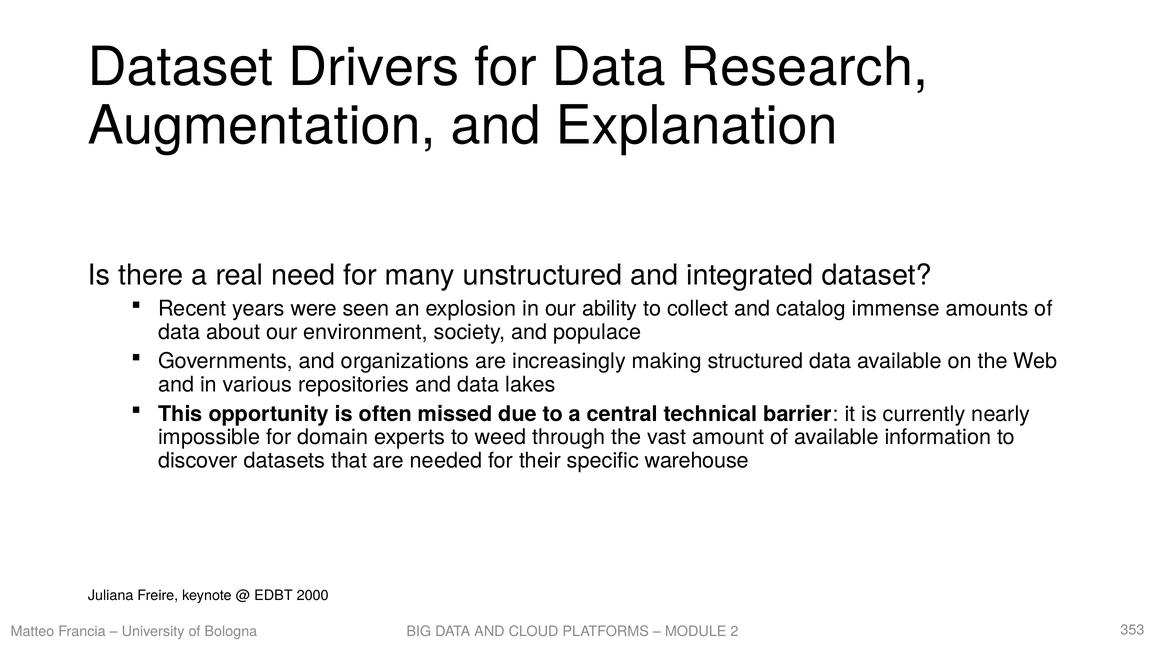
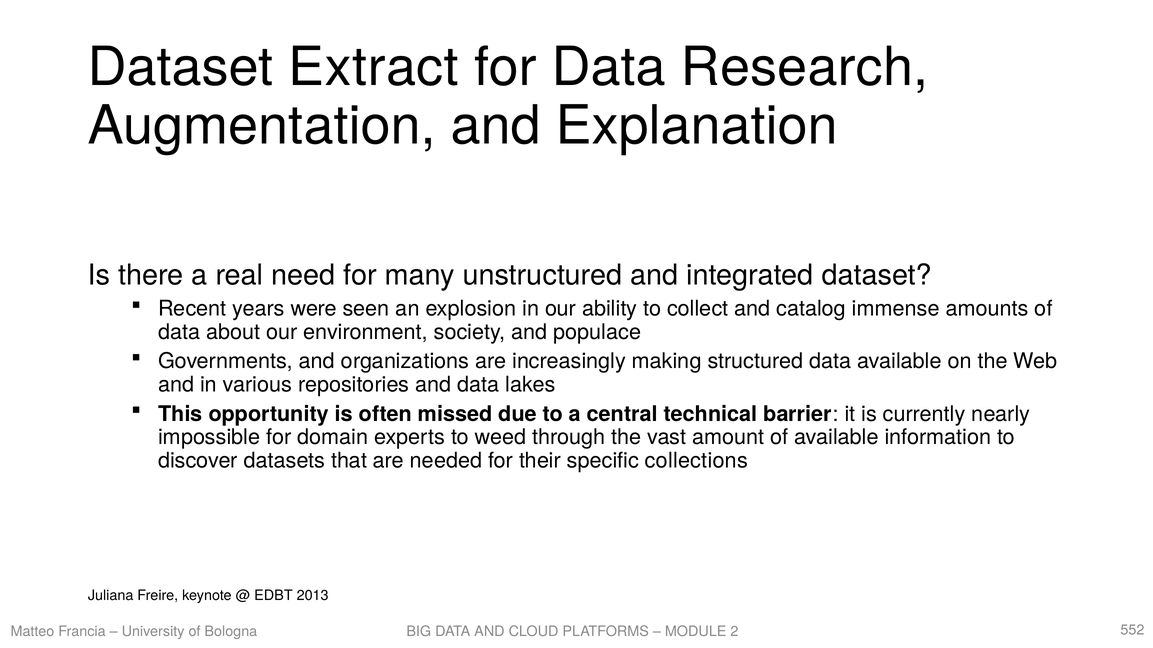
Drivers: Drivers -> Extract
warehouse: warehouse -> collections
2000: 2000 -> 2013
353: 353 -> 552
